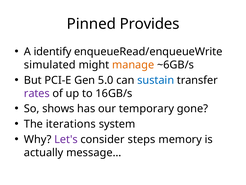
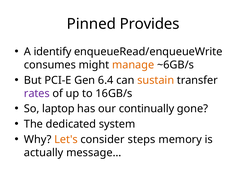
simulated: simulated -> consumes
5.0: 5.0 -> 6.4
sustain colour: blue -> orange
shows: shows -> laptop
temporary: temporary -> continually
iterations: iterations -> dedicated
Let's colour: purple -> orange
